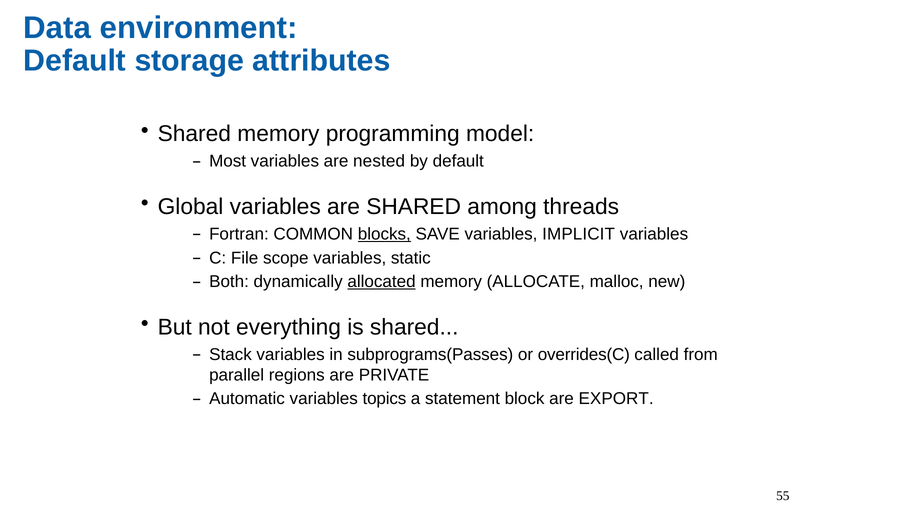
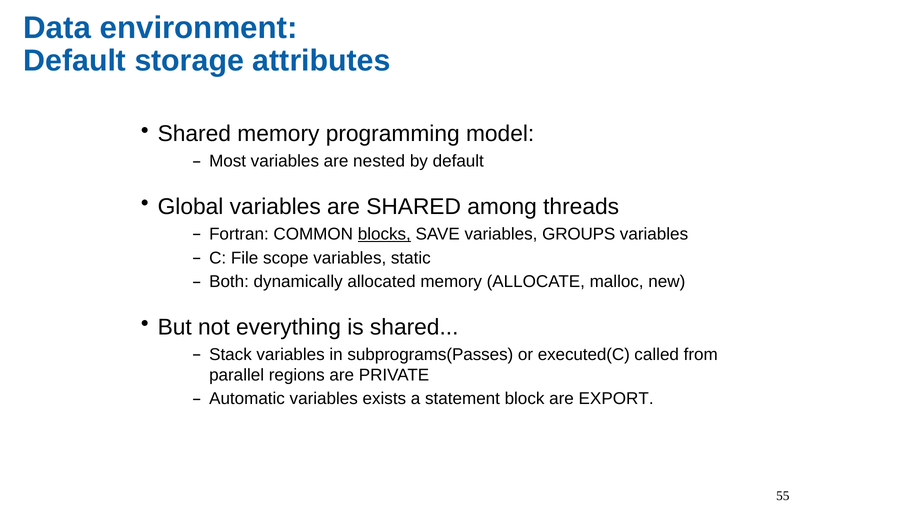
IMPLICIT: IMPLICIT -> GROUPS
allocated underline: present -> none
overrides(C: overrides(C -> executed(C
topics: topics -> exists
